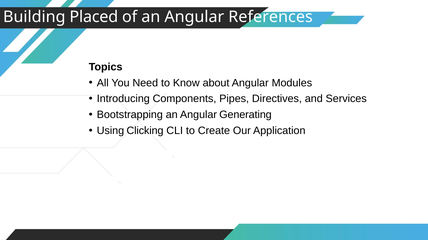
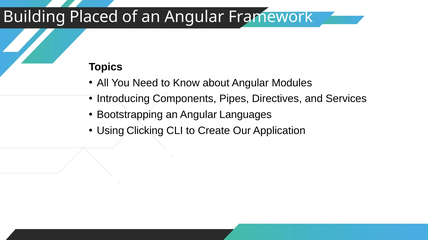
References: References -> Framework
Generating: Generating -> Languages
